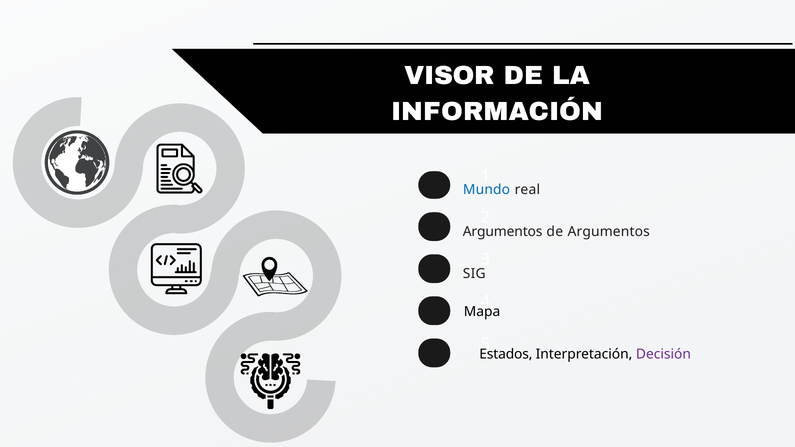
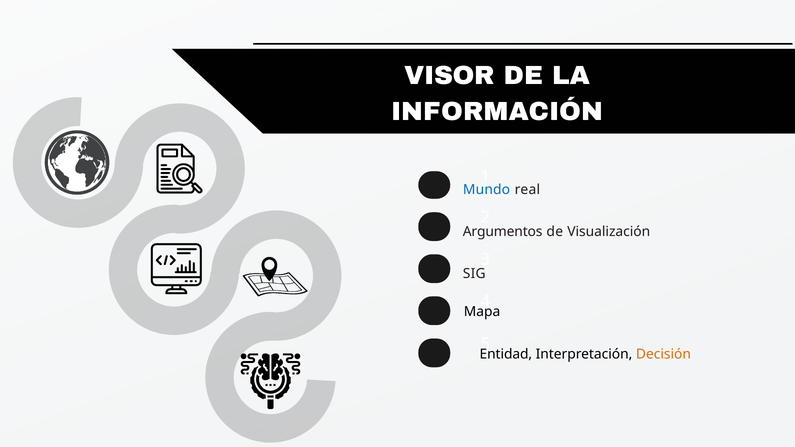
de Argumentos: Argumentos -> Visualización
Estados: Estados -> Entidad
Decisión colour: purple -> orange
